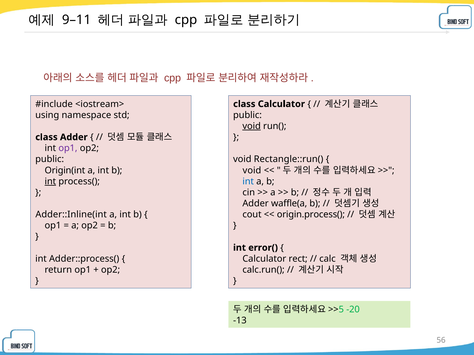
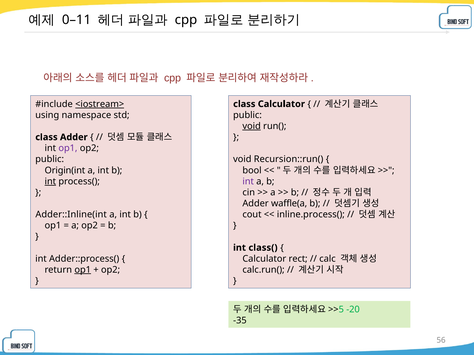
9–11: 9–11 -> 0–11
<iostream> underline: none -> present
Rectangle::run(: Rectangle::run( -> Recursion::run(
void at (252, 171): void -> bool
int at (248, 182) colour: blue -> purple
origin.process(: origin.process( -> inline.process(
error(: error( -> class(
op1 at (83, 270) underline: none -> present
-13: -13 -> -35
